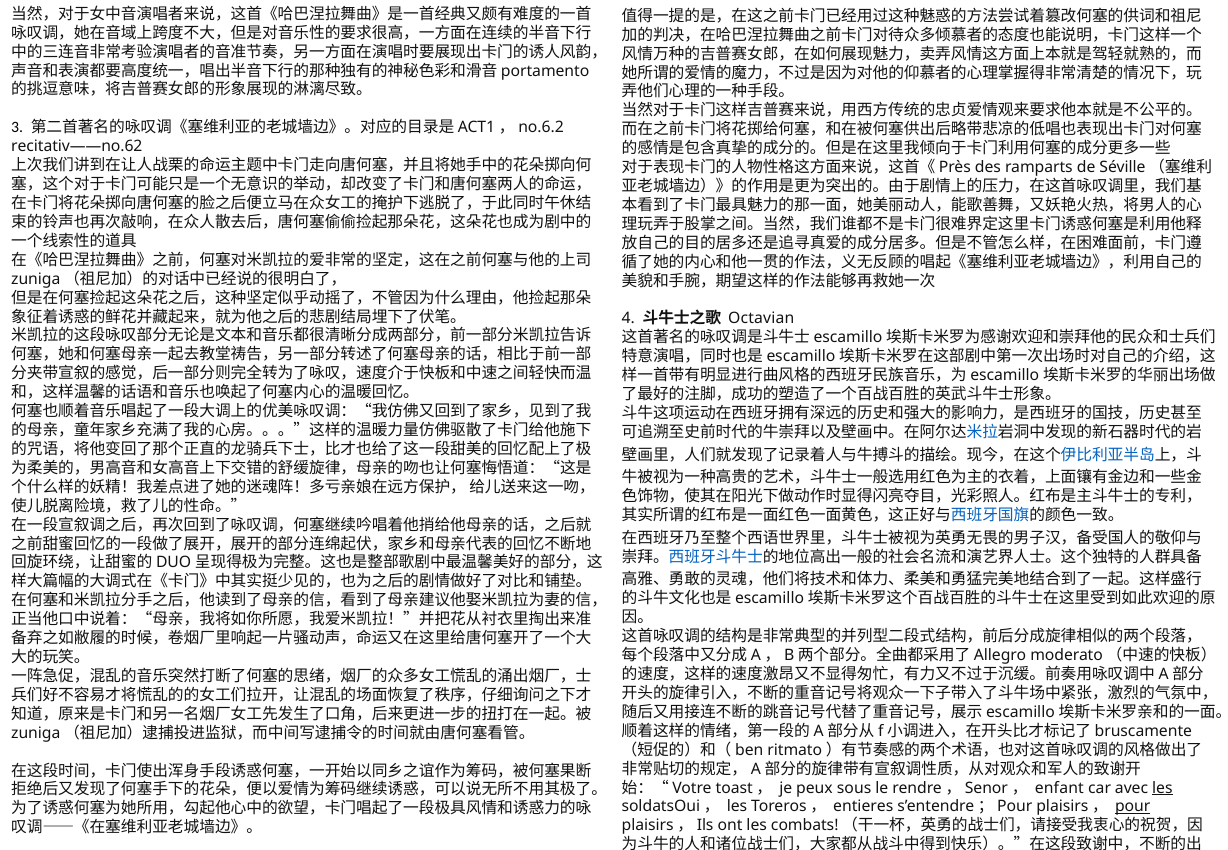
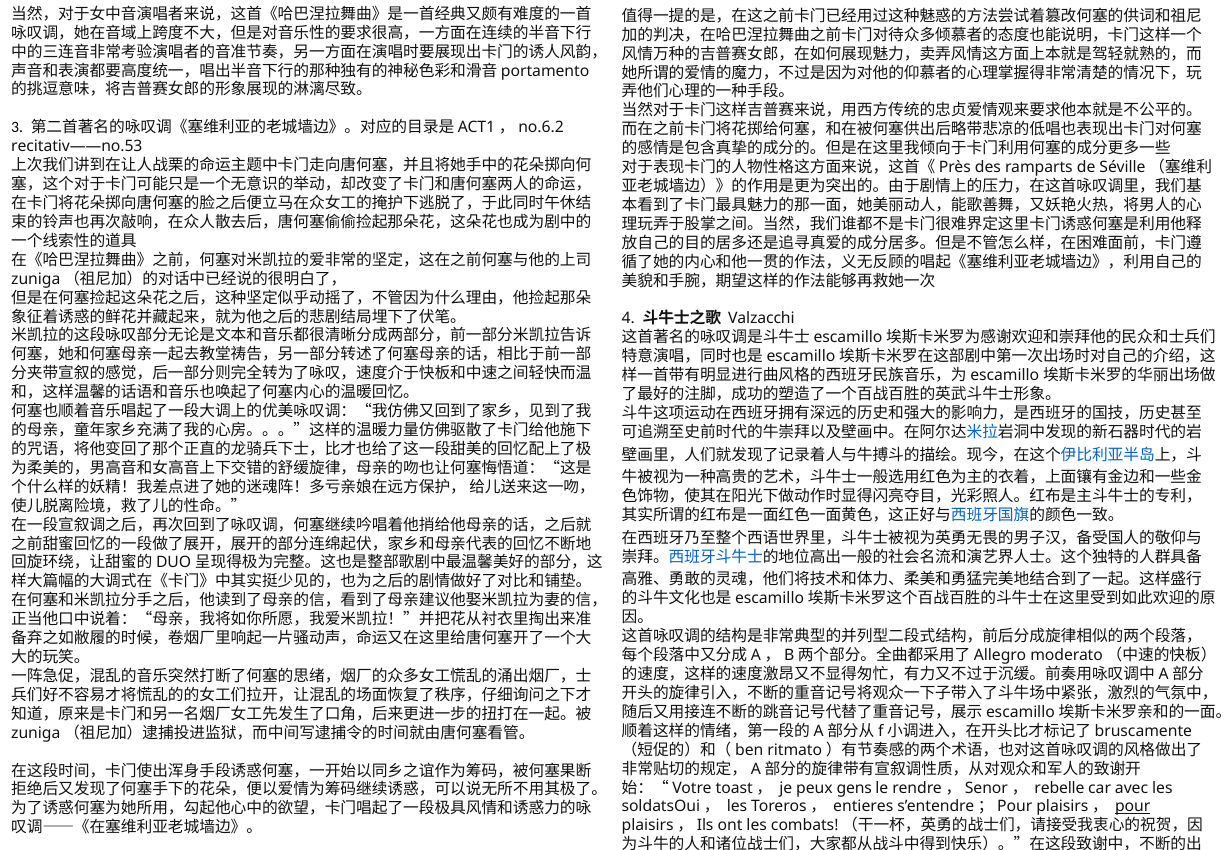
recitativ——no.62: recitativ——no.62 -> recitativ——no.53
Octavian: Octavian -> Valzacchi
sous: sous -> gens
enfant: enfant -> rebelle
les at (1162, 788) underline: present -> none
